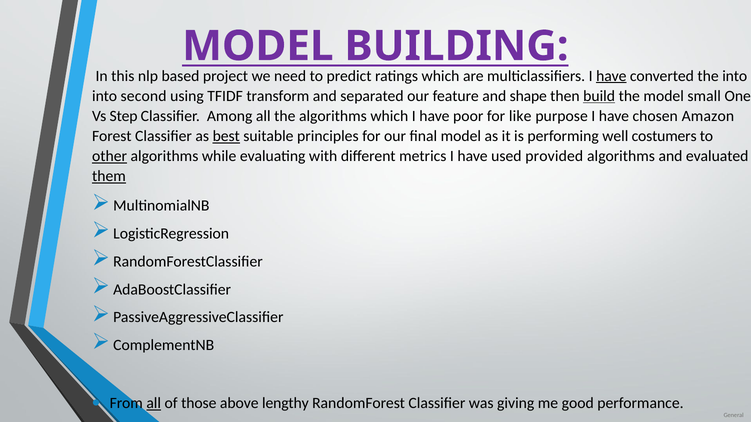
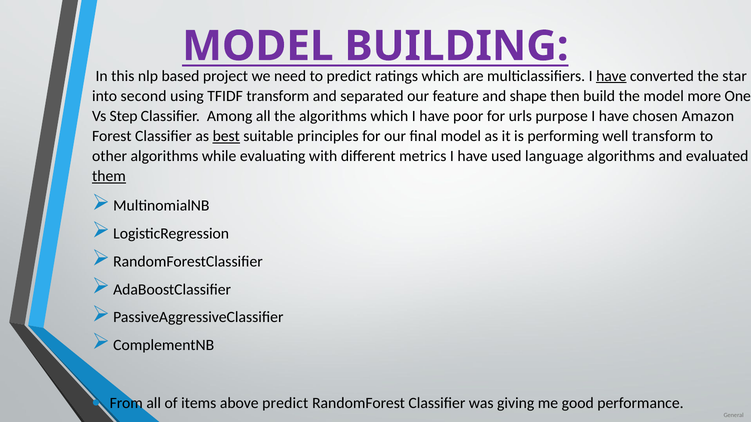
the into: into -> star
build underline: present -> none
small: small -> more
like: like -> urls
well costumers: costumers -> transform
other underline: present -> none
provided: provided -> language
all at (154, 404) underline: present -> none
those: those -> items
above lengthy: lengthy -> predict
